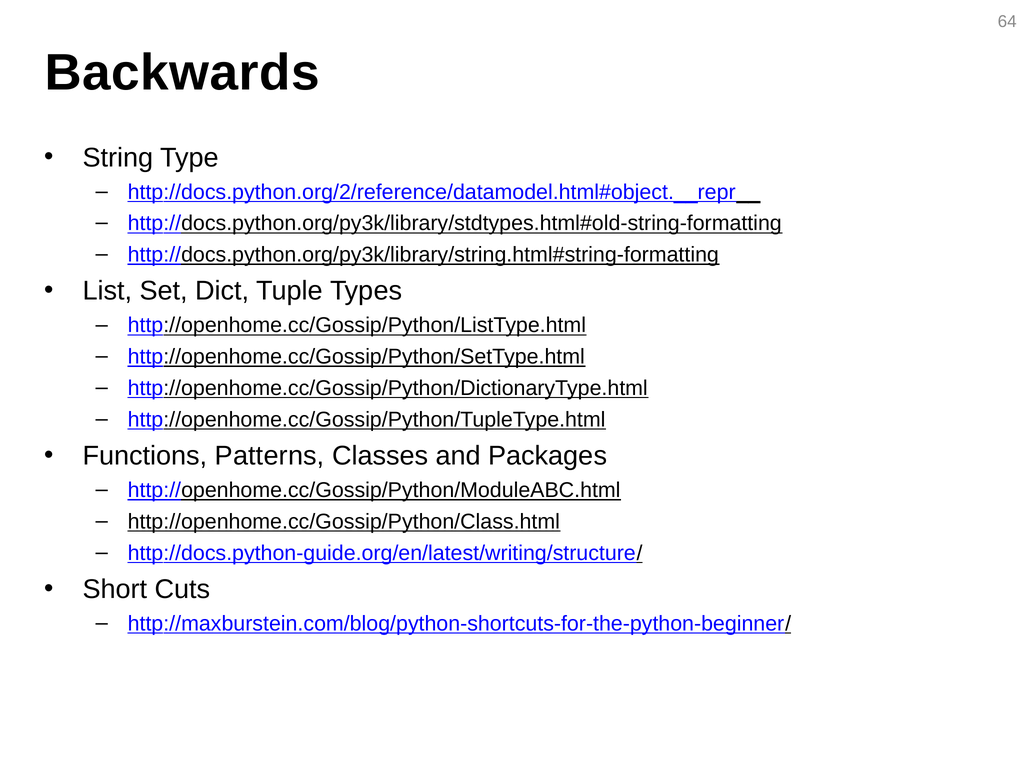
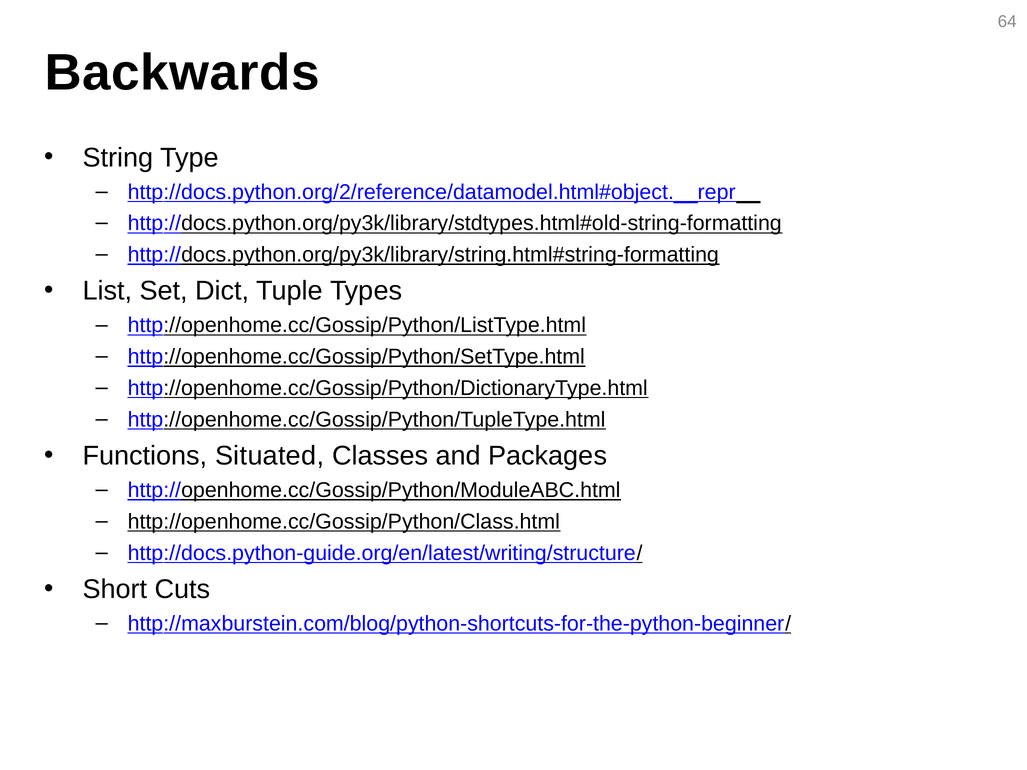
Patterns: Patterns -> Situated
